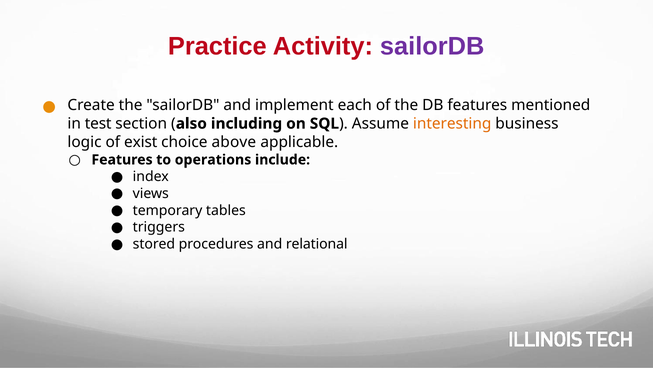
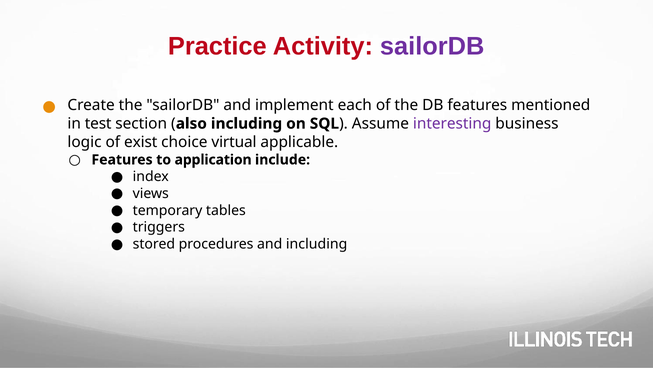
interesting colour: orange -> purple
above: above -> virtual
operations: operations -> application
and relational: relational -> including
